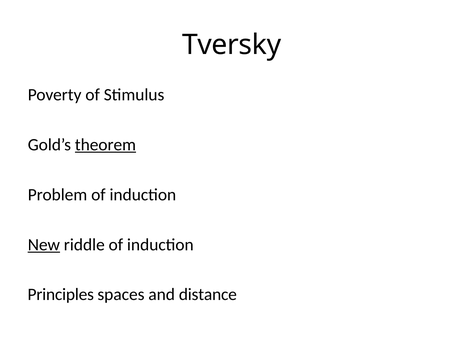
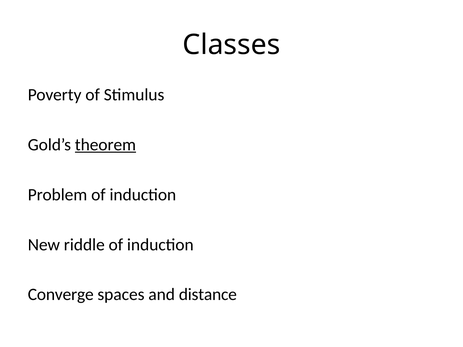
Tversky: Tversky -> Classes
New underline: present -> none
Principles: Principles -> Converge
